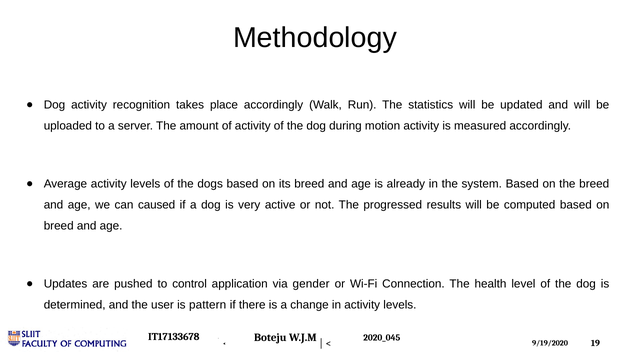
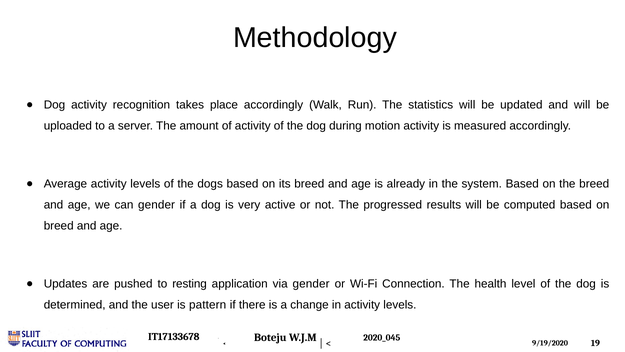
can caused: caused -> gender
control: control -> resting
